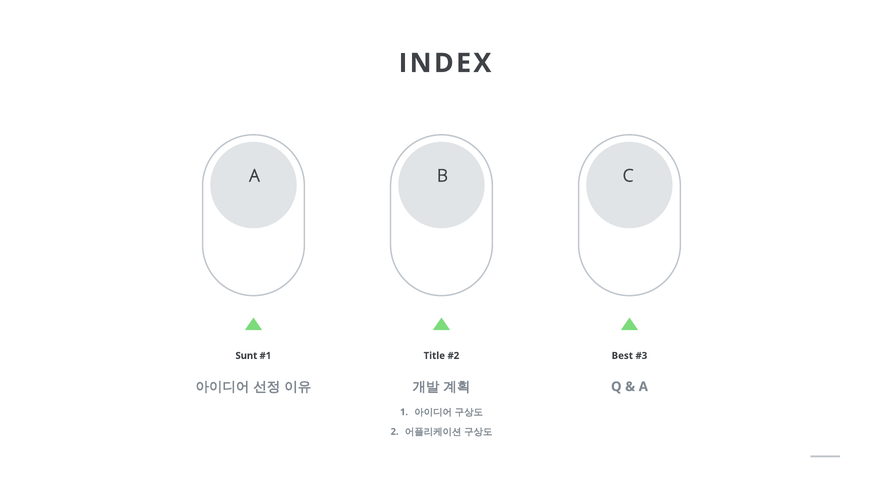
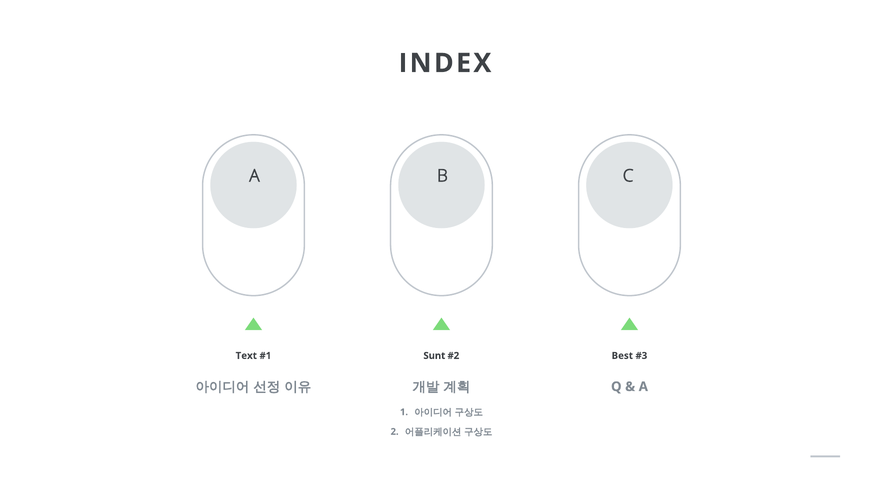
Sunt: Sunt -> Text
Title: Title -> Sunt
